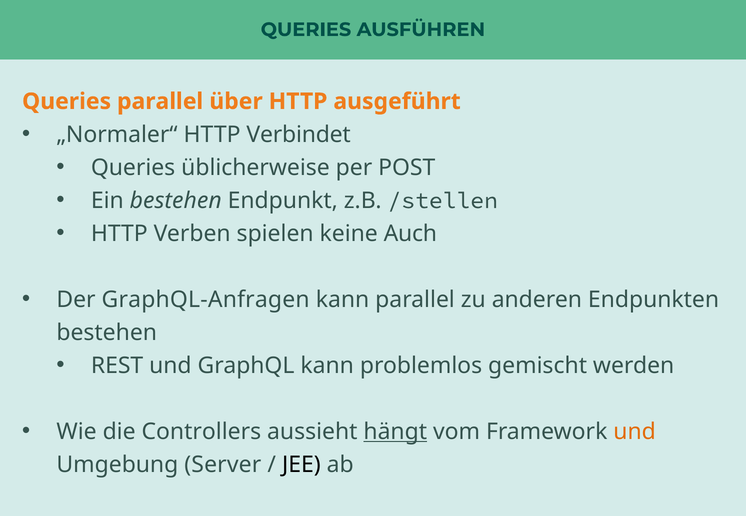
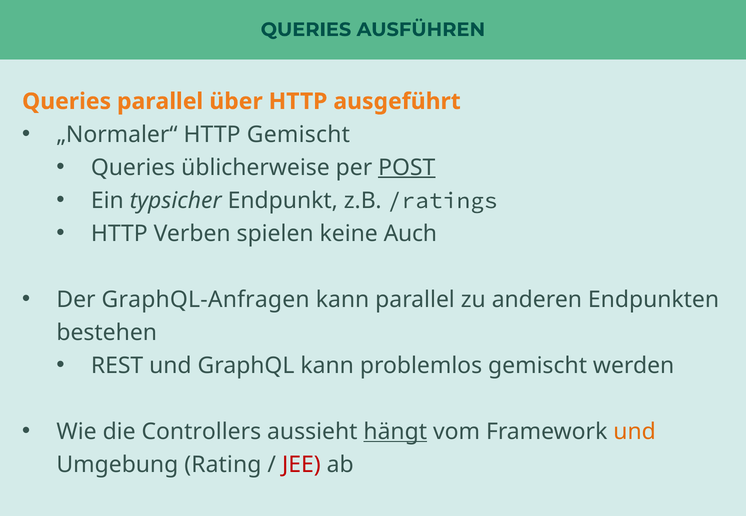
HTTP Verbindet: Verbindet -> Gemischt
POST underline: none -> present
Ein bestehen: bestehen -> typsicher
/stellen: /stellen -> /ratings
Server: Server -> Rating
JEE colour: black -> red
